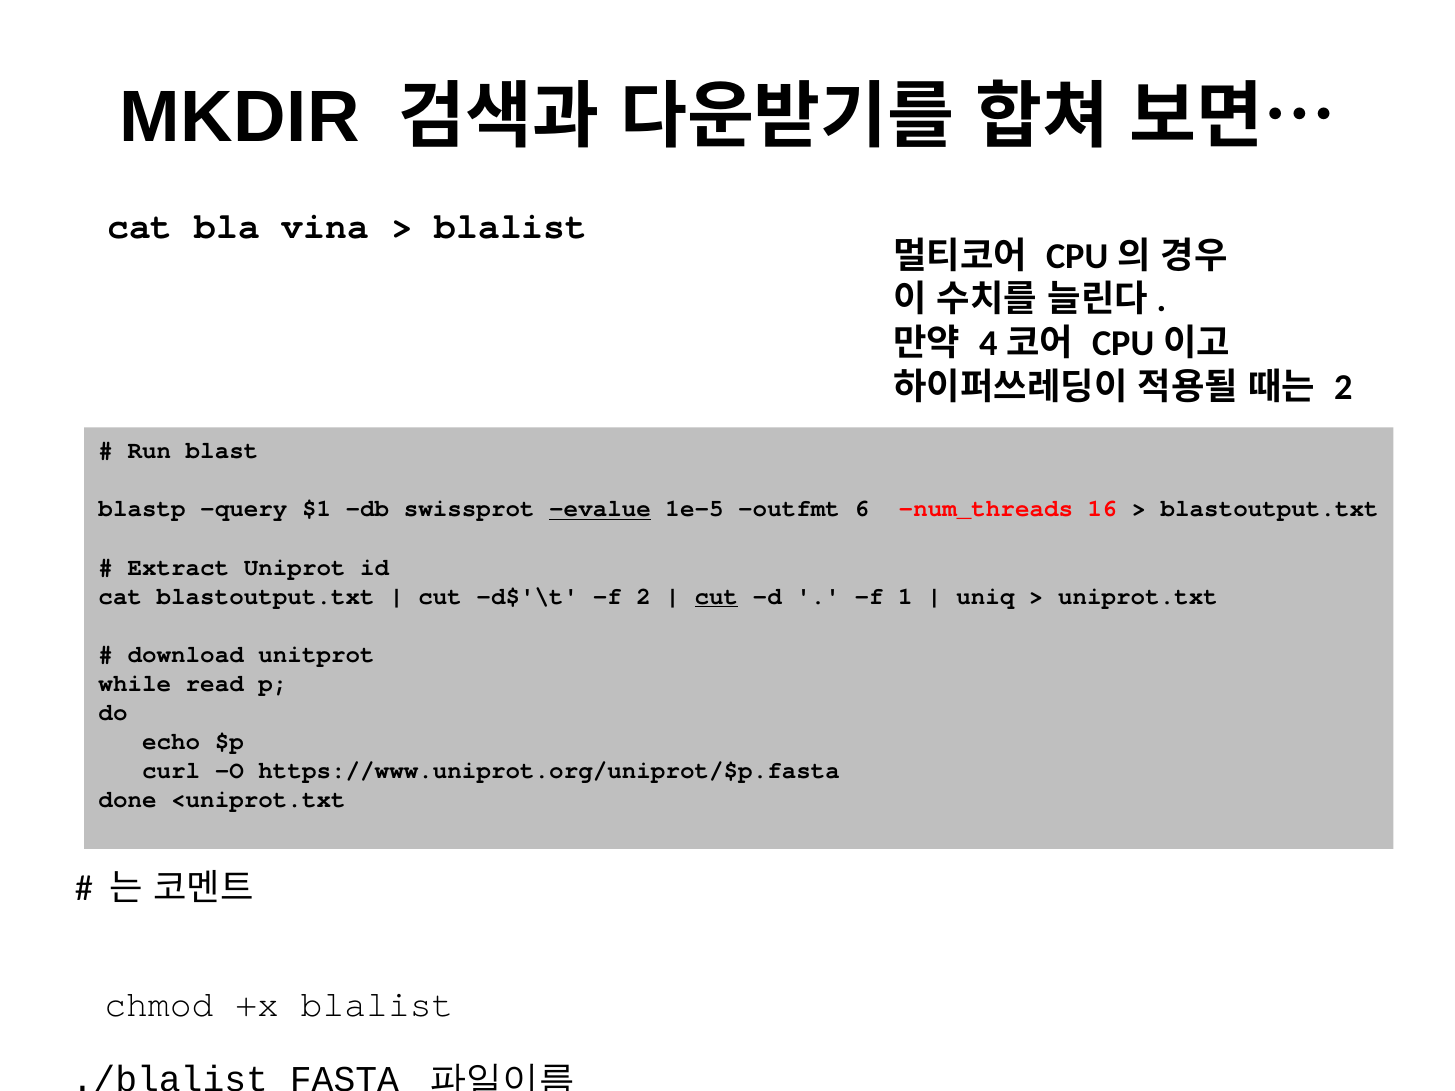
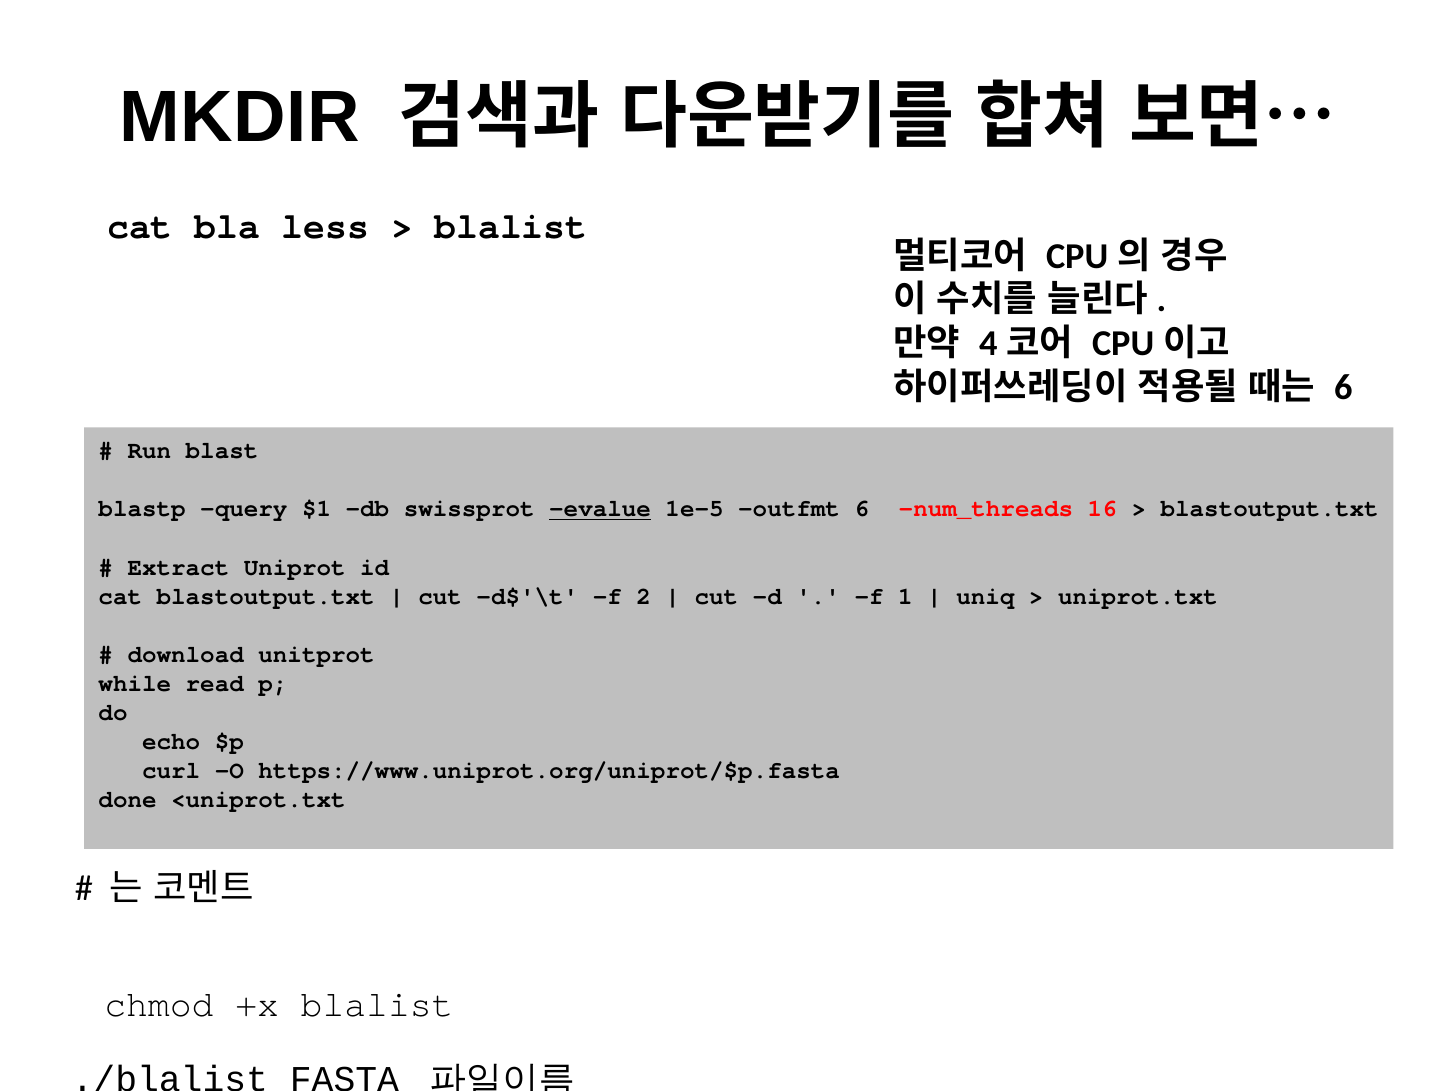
vina: vina -> less
2 at (1343, 387): 2 -> 6
cut at (716, 596) underline: present -> none
